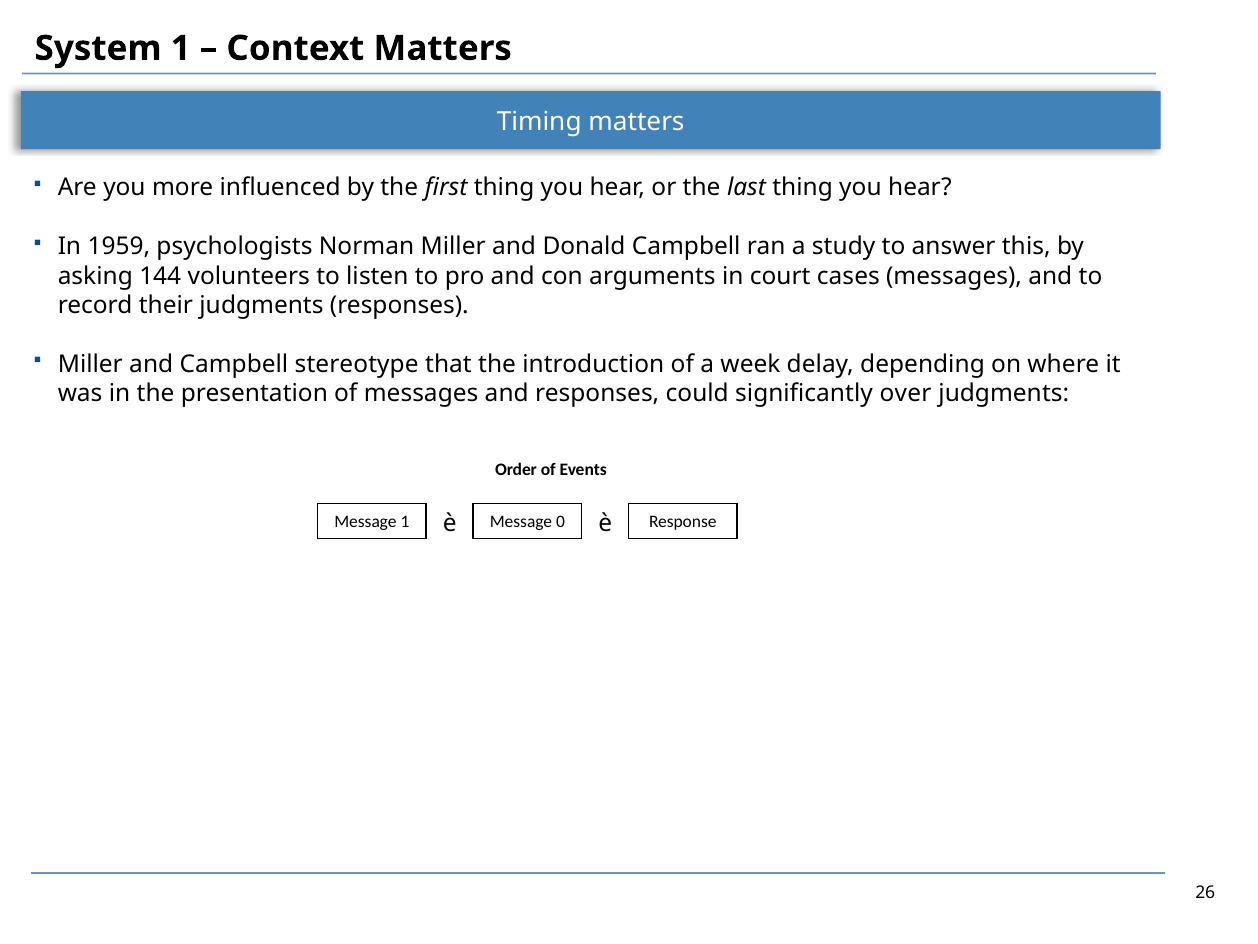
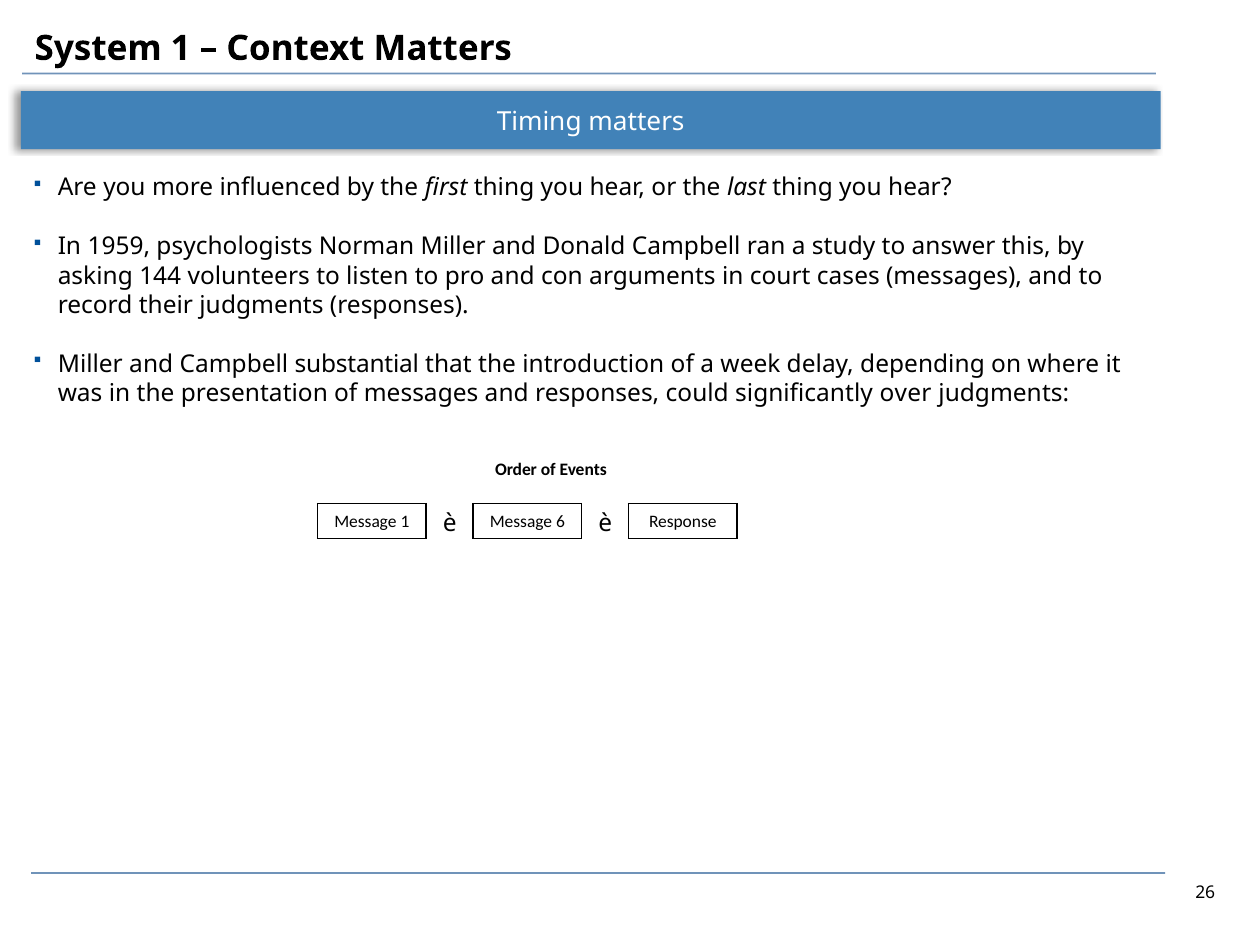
stereotype: stereotype -> substantial
0: 0 -> 6
